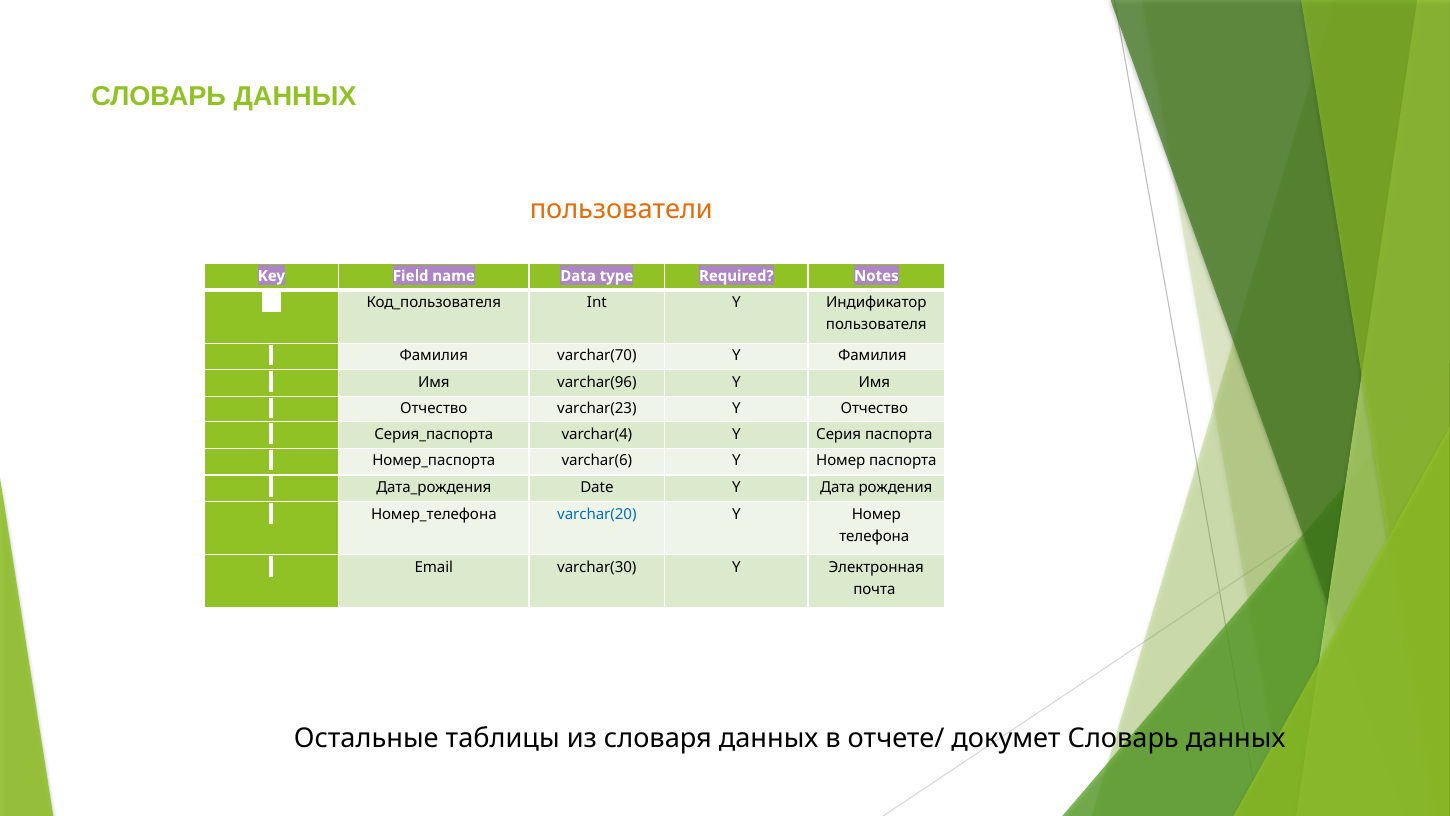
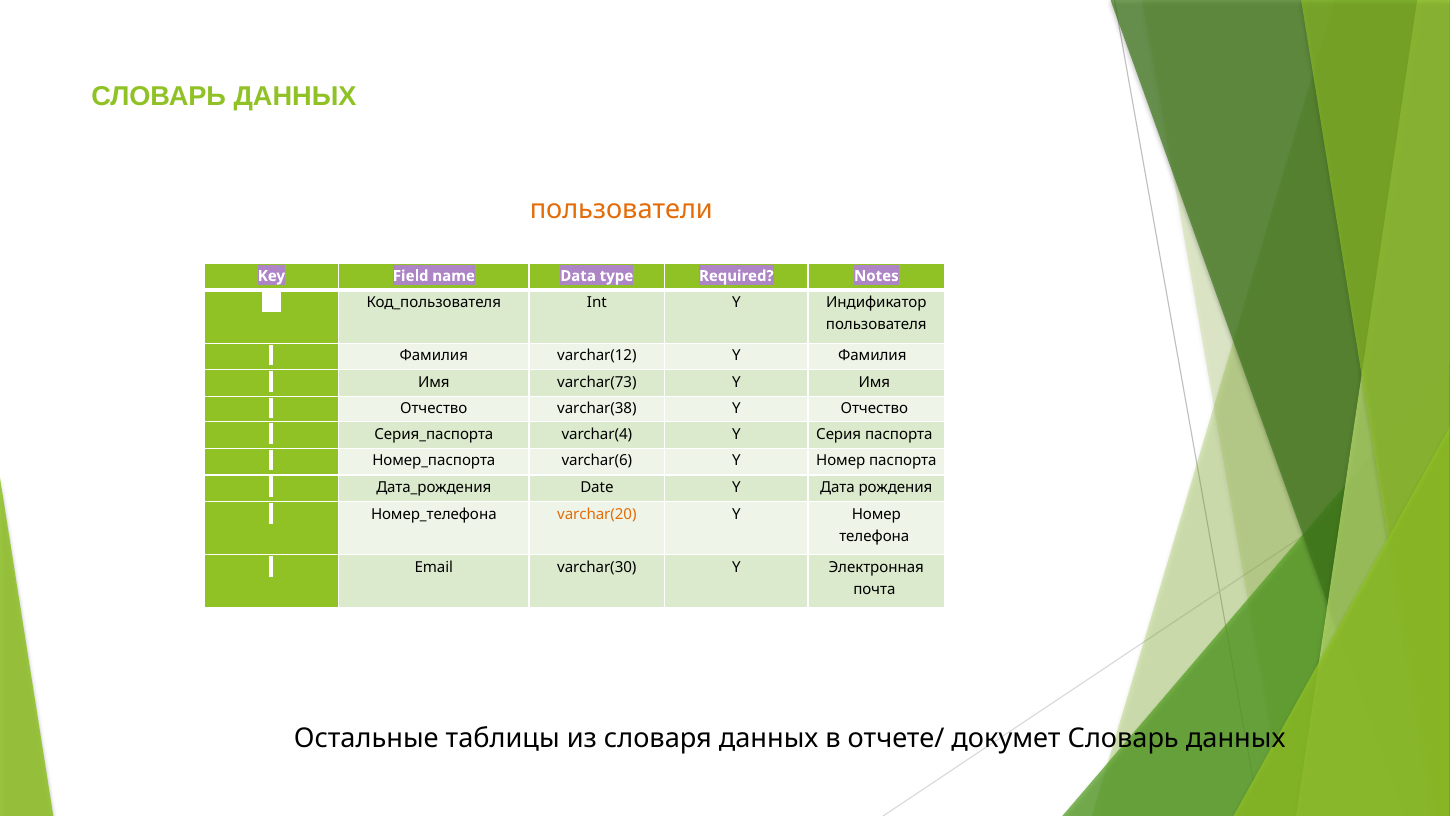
varchar(70: varchar(70 -> varchar(12
varchar(96: varchar(96 -> varchar(73
varchar(23: varchar(23 -> varchar(38
varchar(20 colour: blue -> orange
